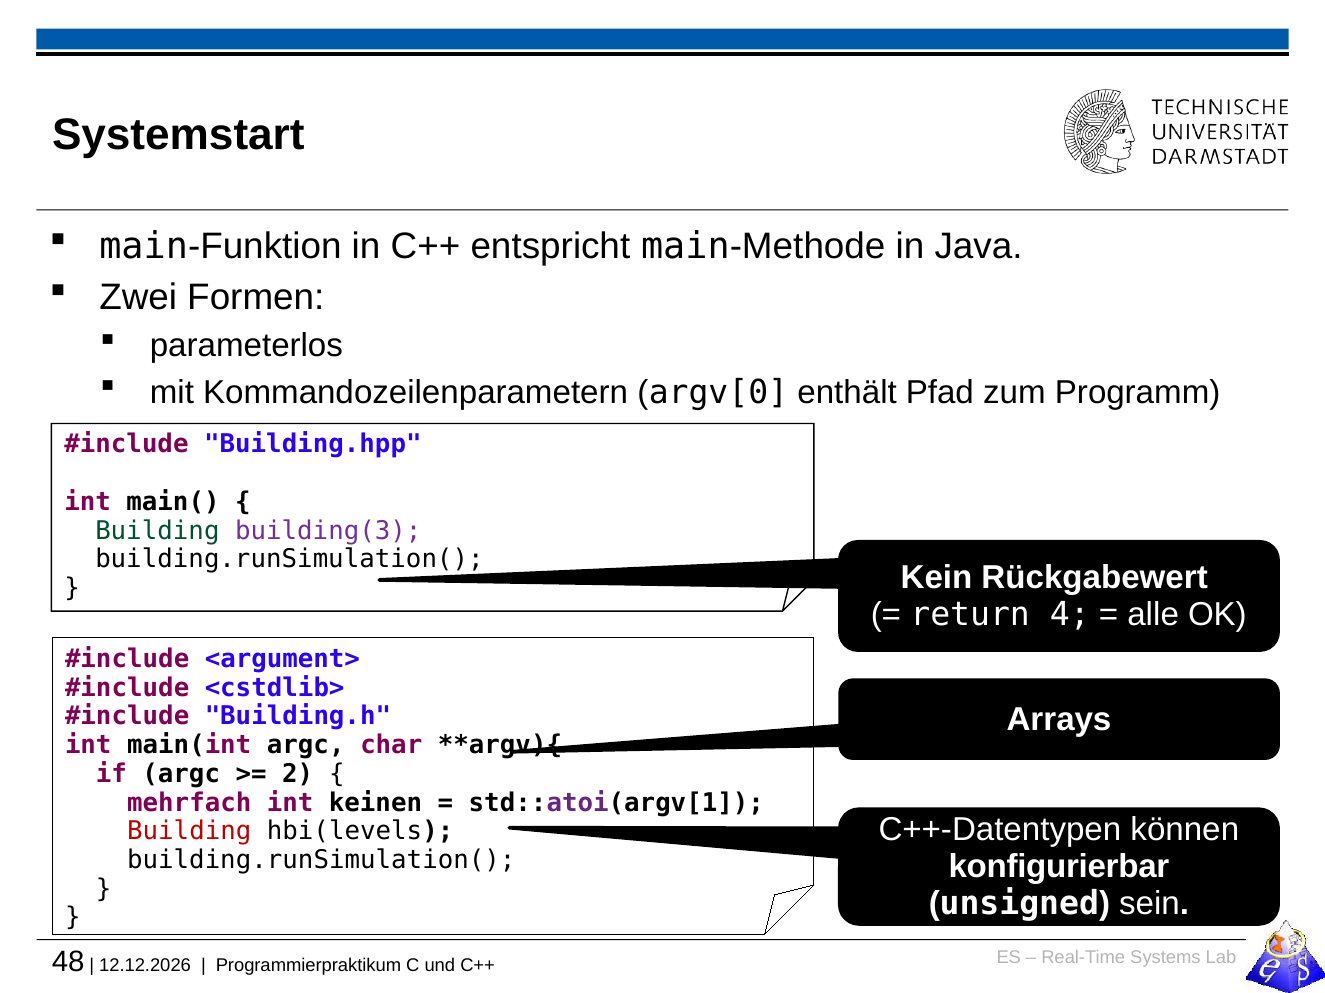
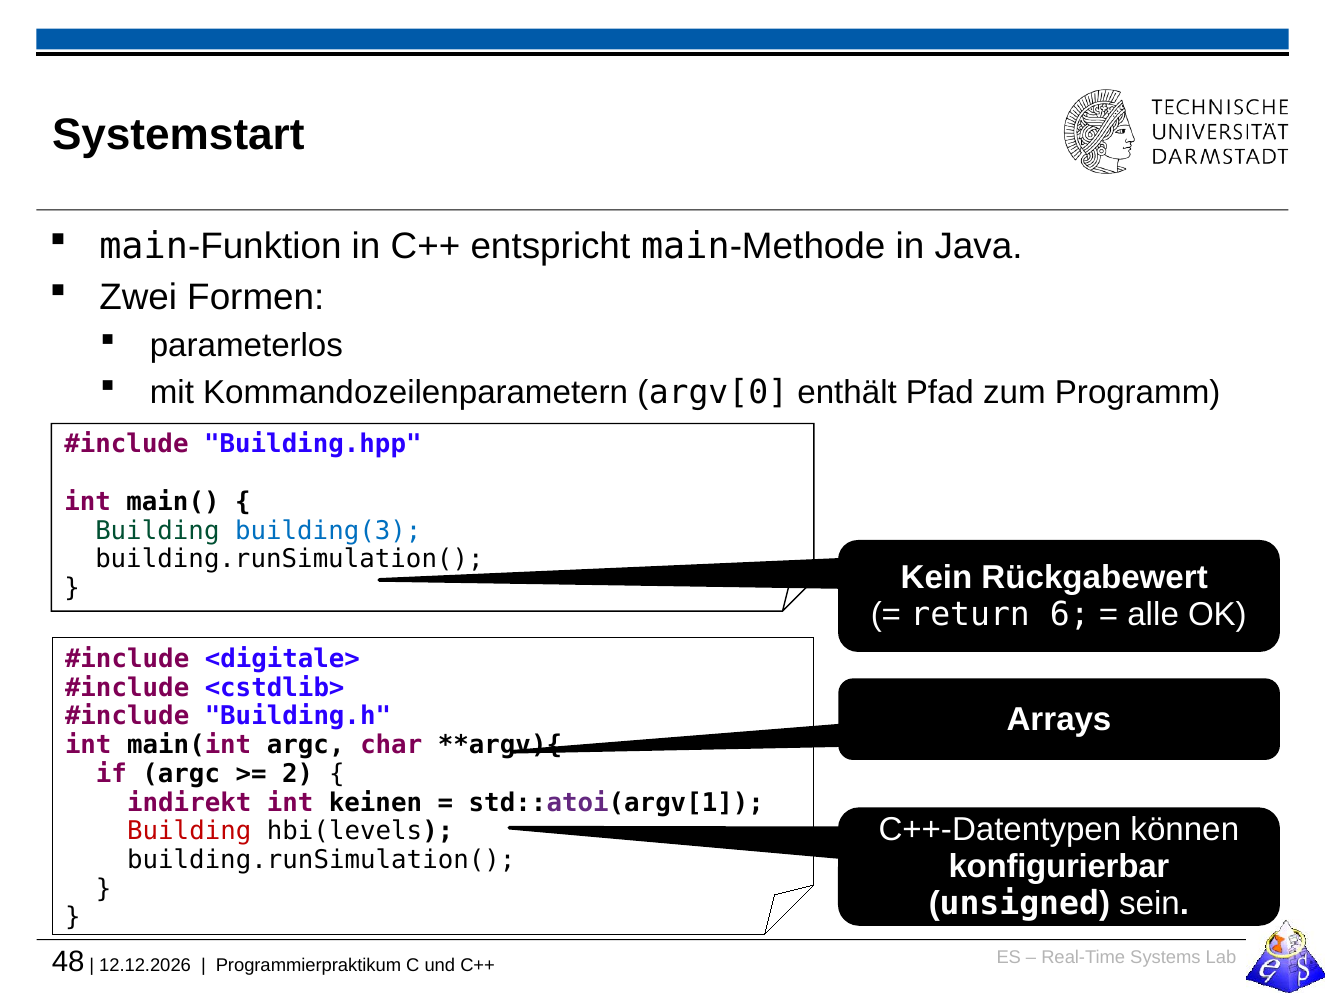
building(3 colour: purple -> blue
4: 4 -> 6
<argument>: <argument> -> <digitale>
mehrfach: mehrfach -> indirekt
